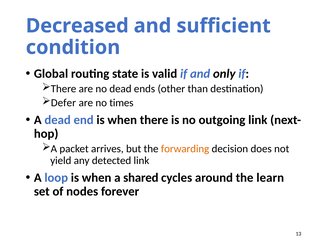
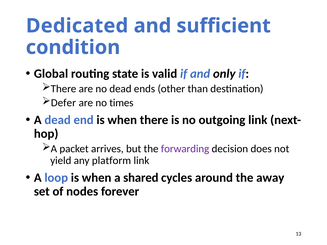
Decreased: Decreased -> Dedicated
forwarding colour: orange -> purple
detected: detected -> platform
learn: learn -> away
